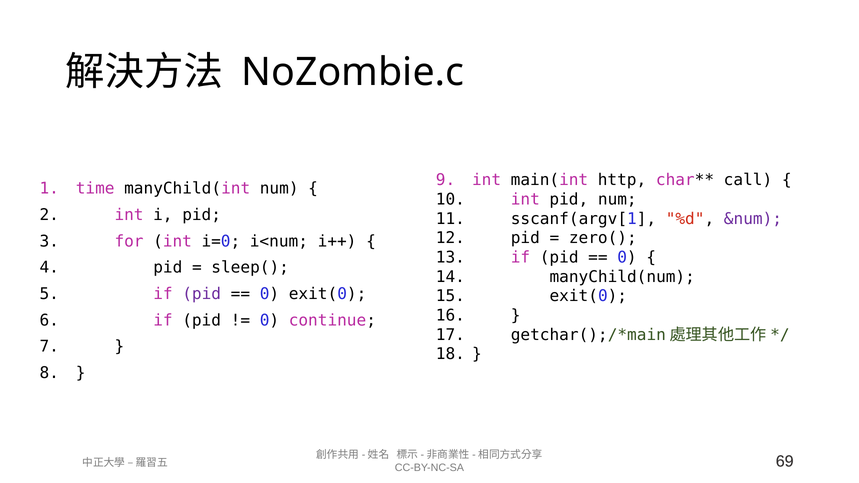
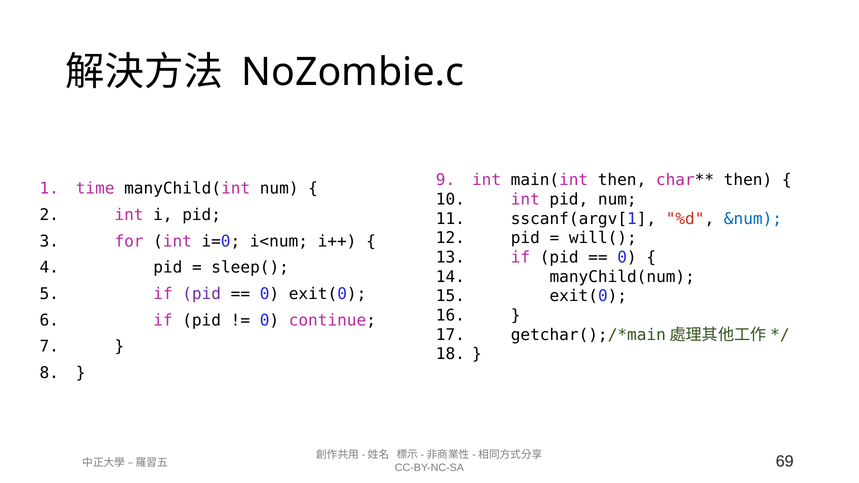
main(int http: http -> then
call at (748, 180): call -> then
&num colour: purple -> blue
zero(: zero( -> will(
